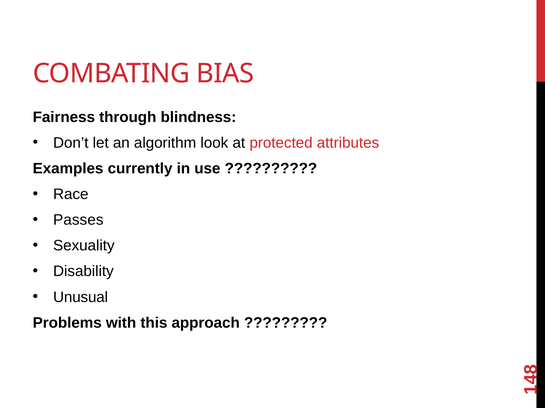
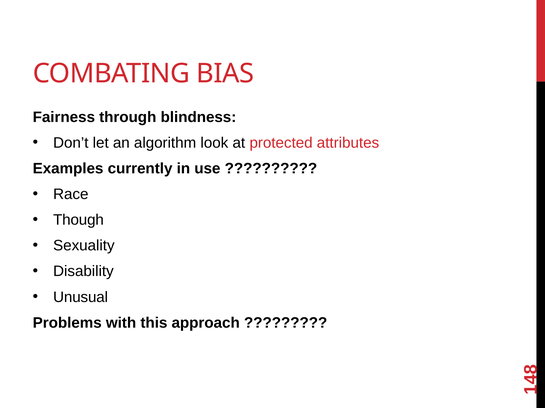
Passes: Passes -> Though
